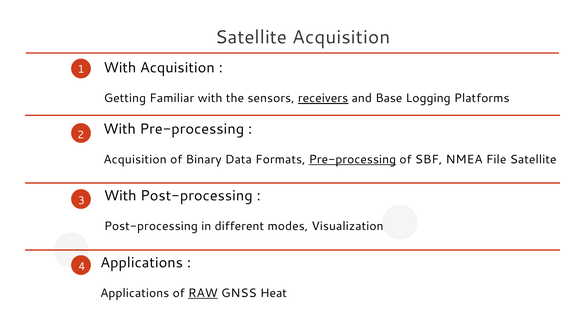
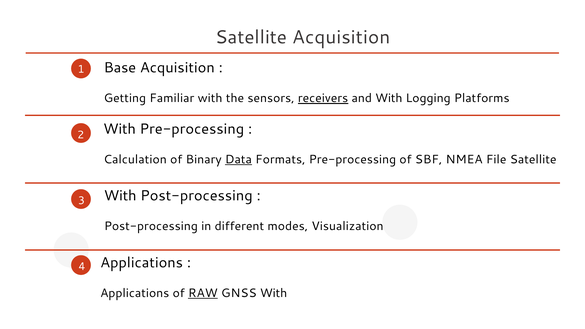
1 With: With -> Base
and Base: Base -> With
Acquisition at (135, 160): Acquisition -> Calculation
Data underline: none -> present
Pre-processing at (352, 160) underline: present -> none
GNSS Heat: Heat -> With
